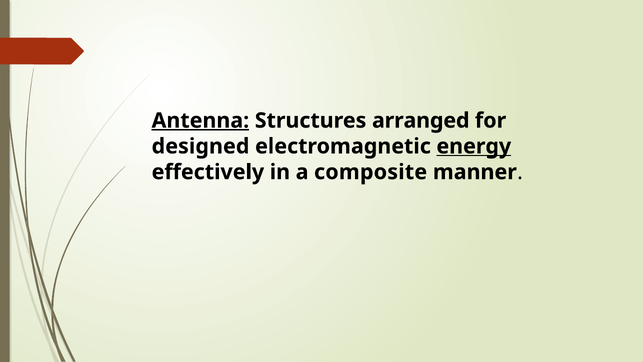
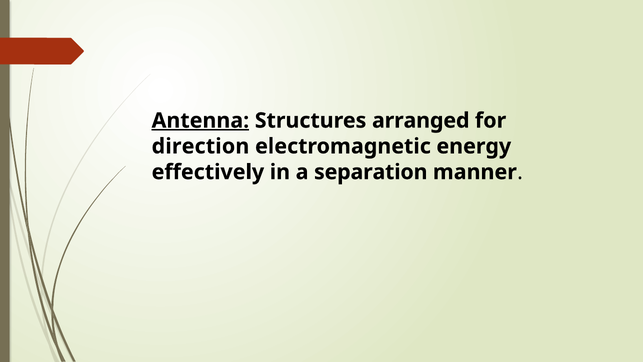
designed: designed -> direction
energy underline: present -> none
composite: composite -> separation
